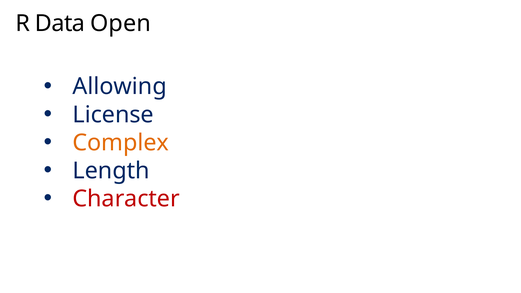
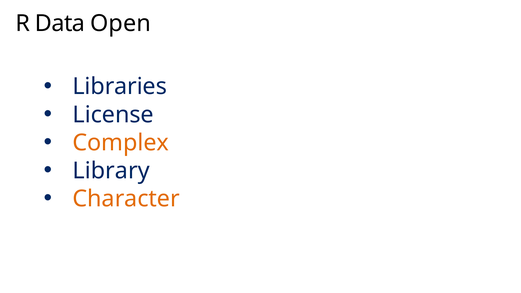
Allowing: Allowing -> Libraries
Length: Length -> Library
Character colour: red -> orange
